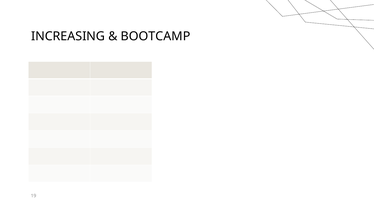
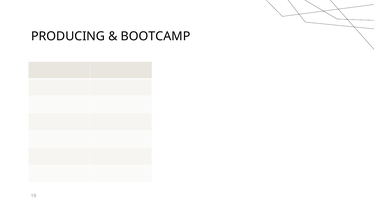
INCREASING: INCREASING -> PRODUCING
